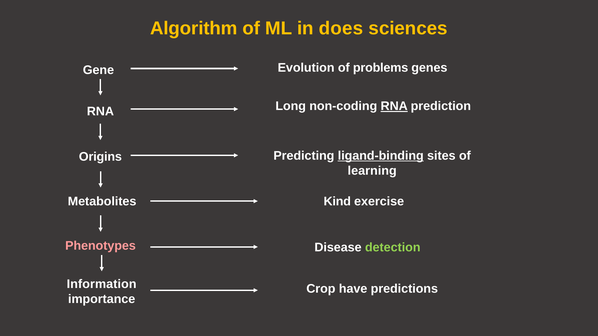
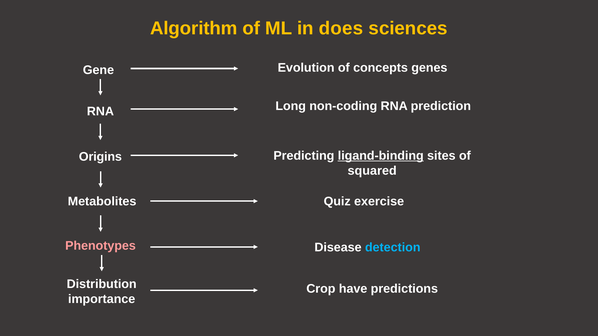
problems: problems -> concepts
RNA at (394, 106) underline: present -> none
learning: learning -> squared
Kind: Kind -> Quiz
detection colour: light green -> light blue
Information: Information -> Distribution
